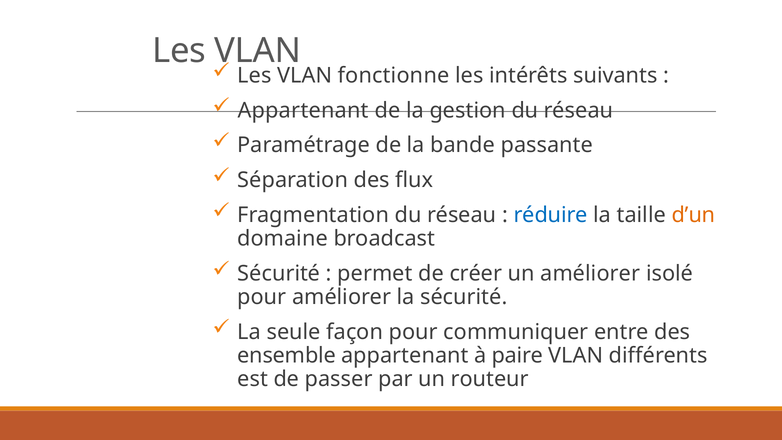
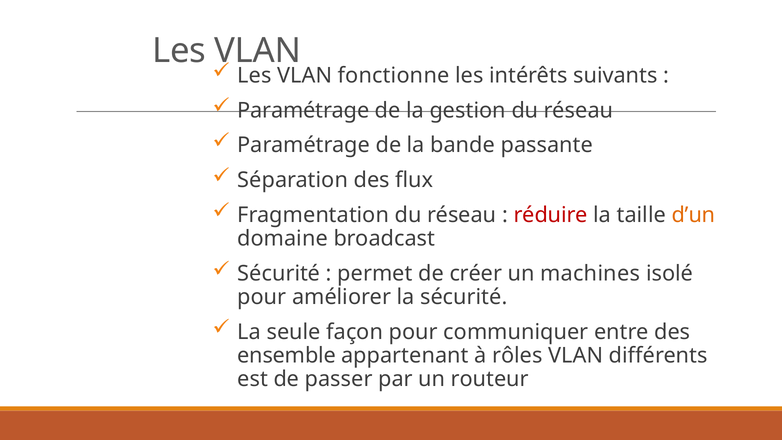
Appartenant at (303, 110): Appartenant -> Paramétrage
réduire colour: blue -> red
un améliorer: améliorer -> machines
paire: paire -> rôles
